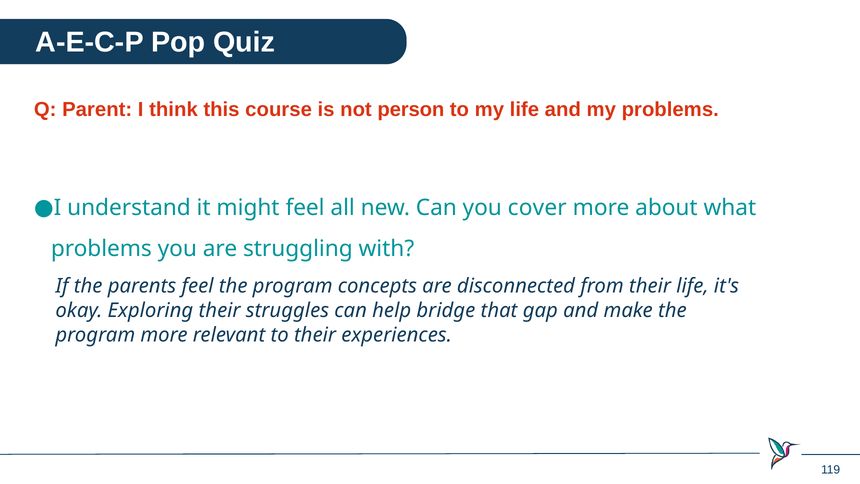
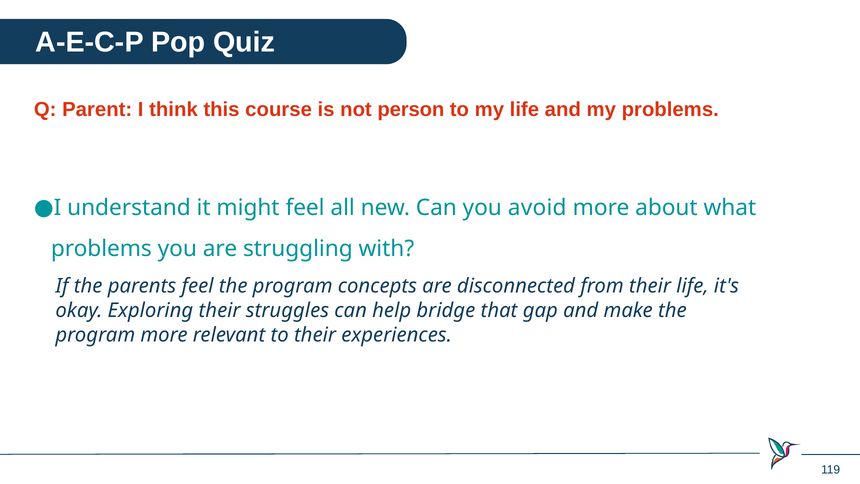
cover: cover -> avoid
